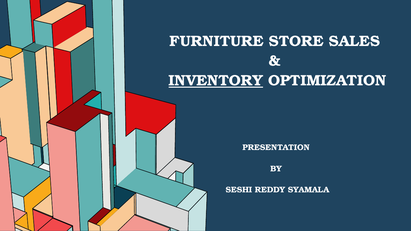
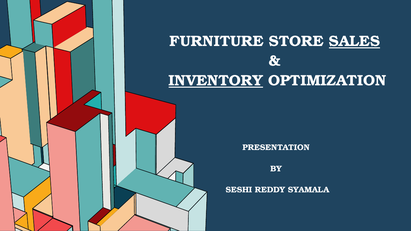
SALES underline: none -> present
